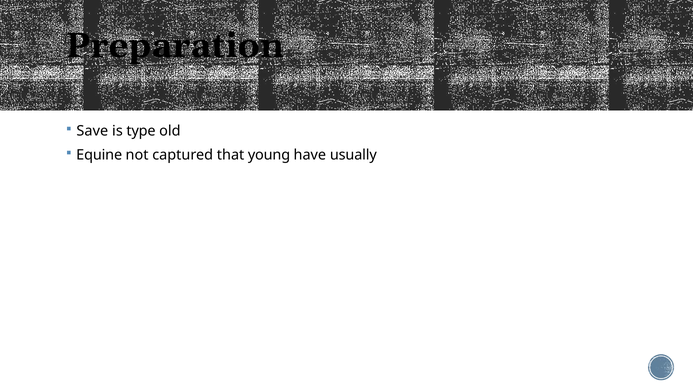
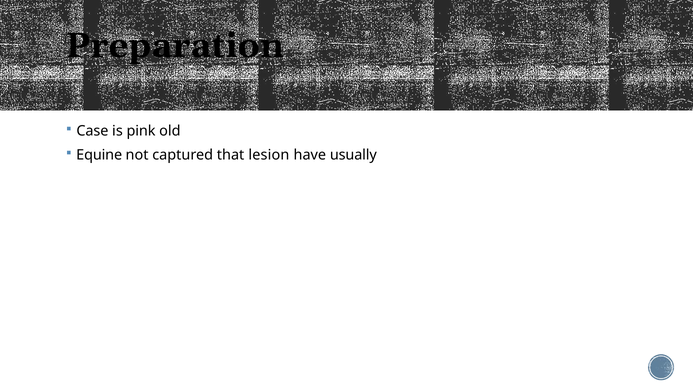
Save: Save -> Case
type: type -> pink
young: young -> lesion
